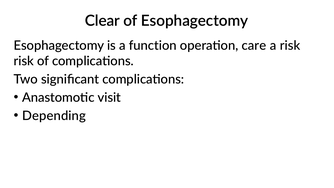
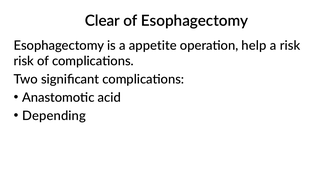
function: function -> appetite
care: care -> help
visit: visit -> acid
